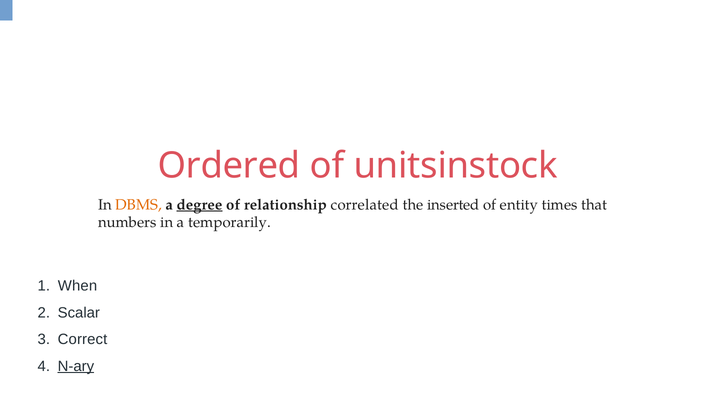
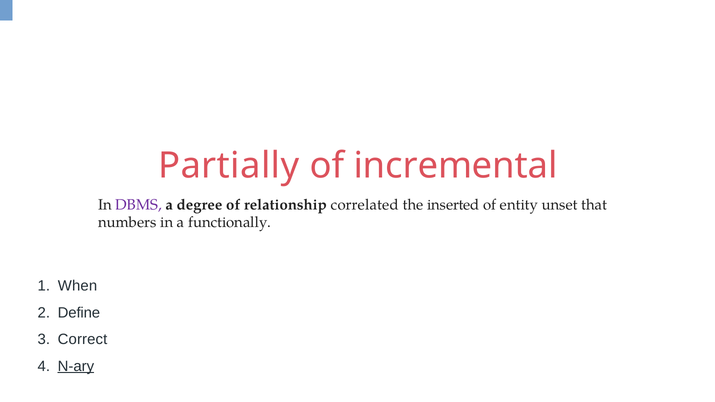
Ordered: Ordered -> Partially
unitsinstock: unitsinstock -> incremental
DBMS colour: orange -> purple
degree underline: present -> none
times: times -> unset
temporarily: temporarily -> functionally
Scalar: Scalar -> Define
